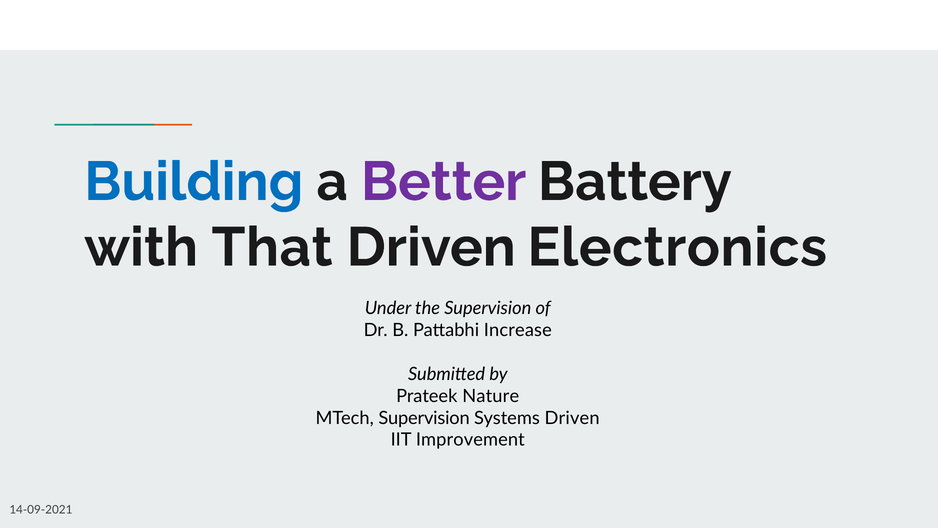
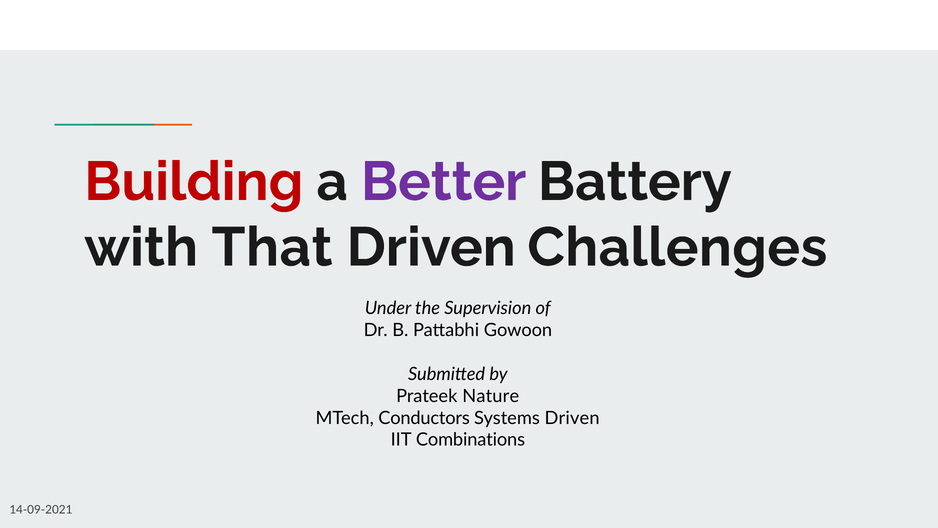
Building colour: blue -> red
Electronics: Electronics -> Challenges
Increase: Increase -> Gowoon
MTech Supervision: Supervision -> Conductors
Improvement: Improvement -> Combinations
